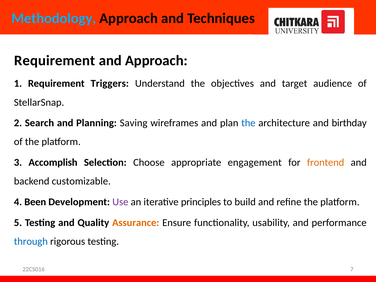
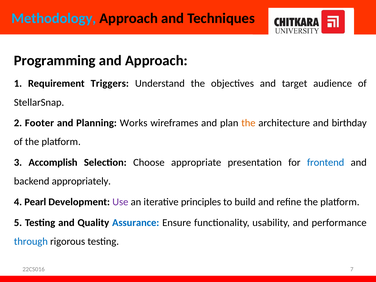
Requirement at (55, 61): Requirement -> Programming
Search: Search -> Footer
Saving: Saving -> Works
the at (248, 123) colour: blue -> orange
engagement: engagement -> presentation
frontend colour: orange -> blue
customizable: customizable -> appropriately
Been: Been -> Pearl
Assurance colour: orange -> blue
